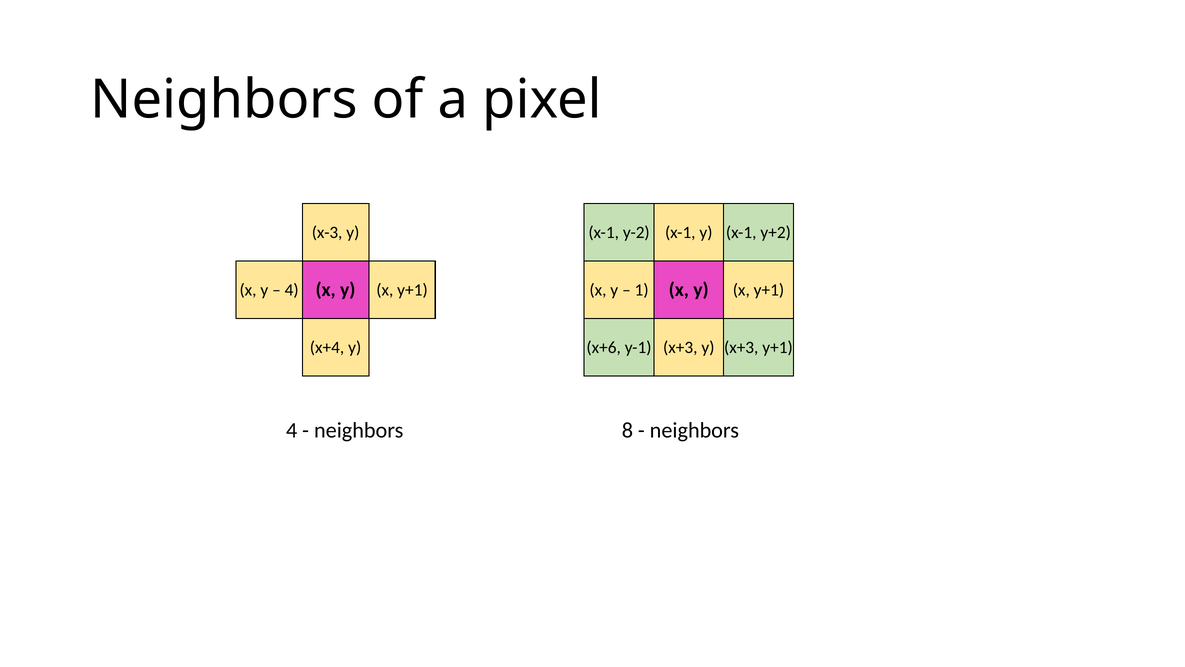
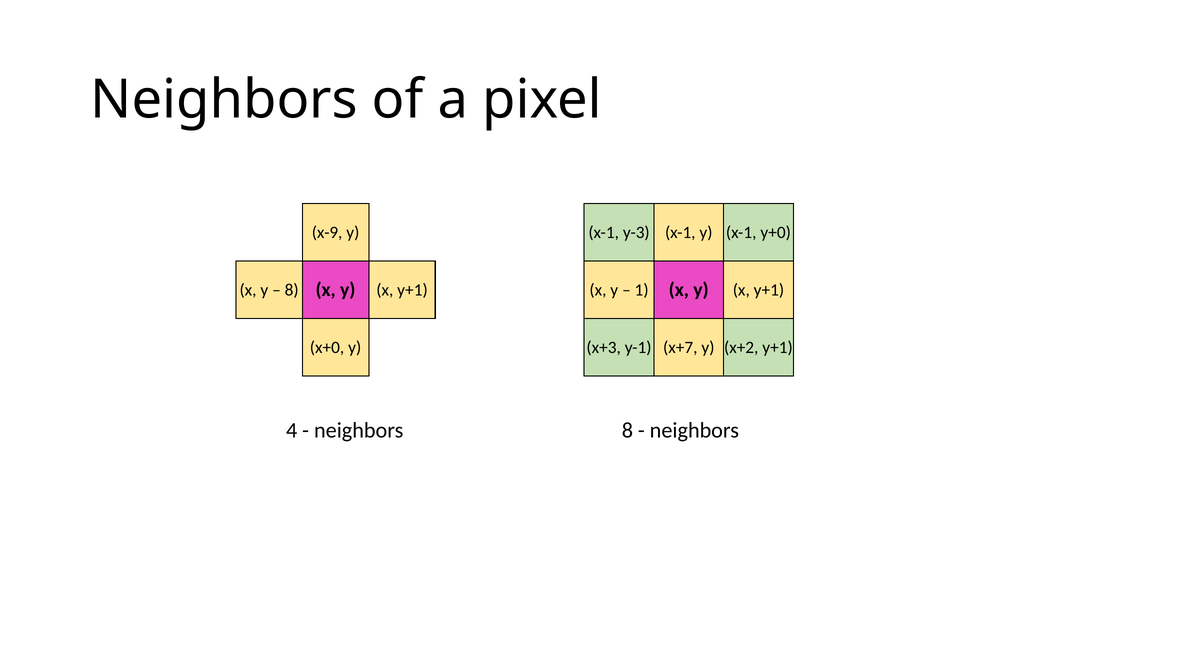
x-3: x-3 -> x-9
y-2: y-2 -> y-3
y+2: y+2 -> y+0
4 at (292, 290): 4 -> 8
x+4: x+4 -> x+0
x+6: x+6 -> x+3
y-1 x+3: x+3 -> x+7
y x+3: x+3 -> x+2
